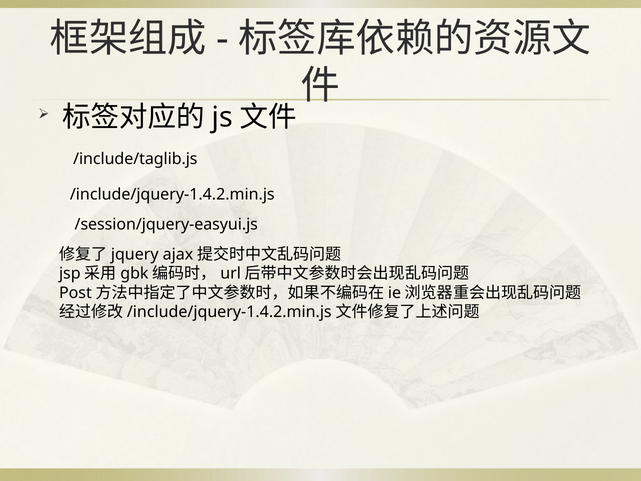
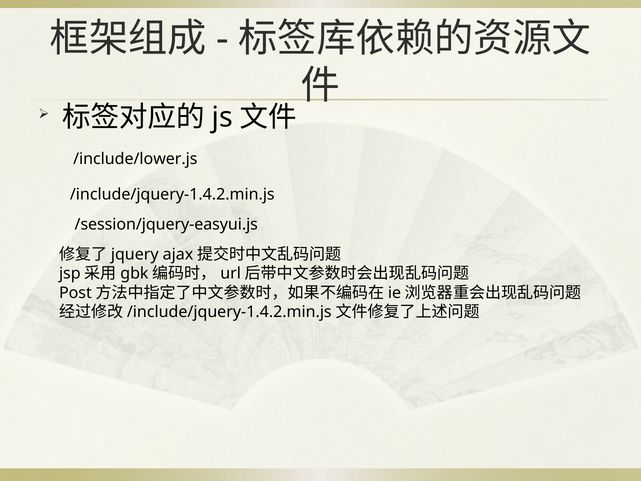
/include/taglib.js: /include/taglib.js -> /include/lower.js
